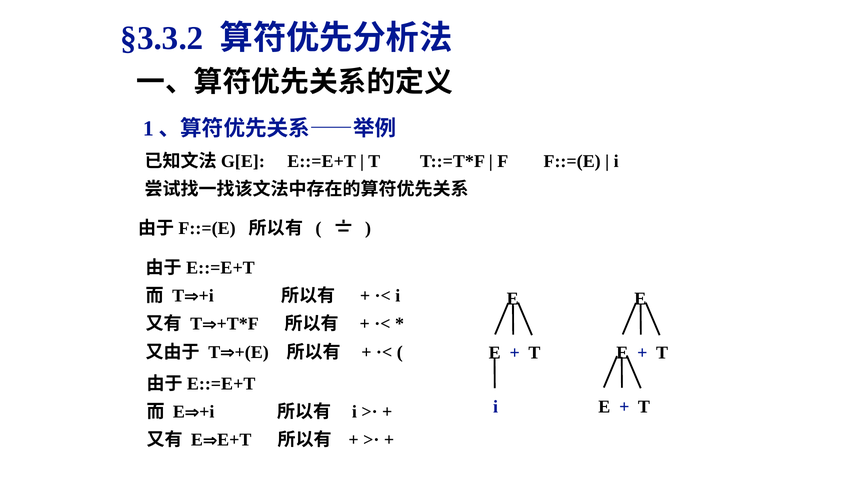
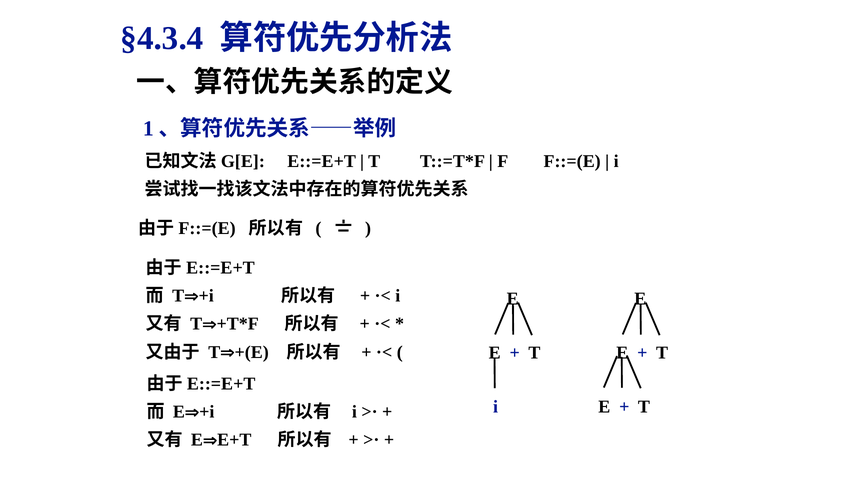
§3.3.2: §3.3.2 -> §4.3.4
